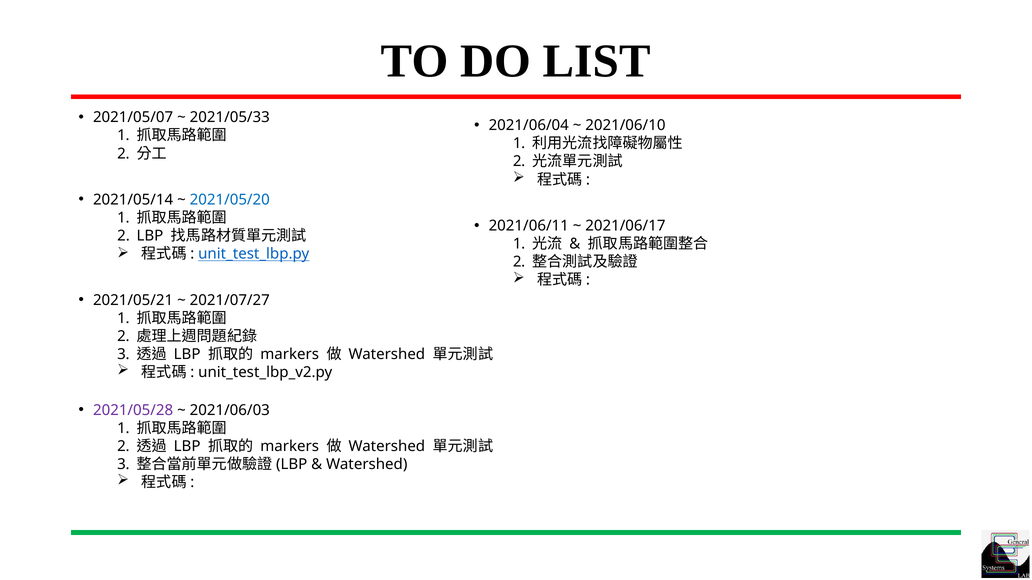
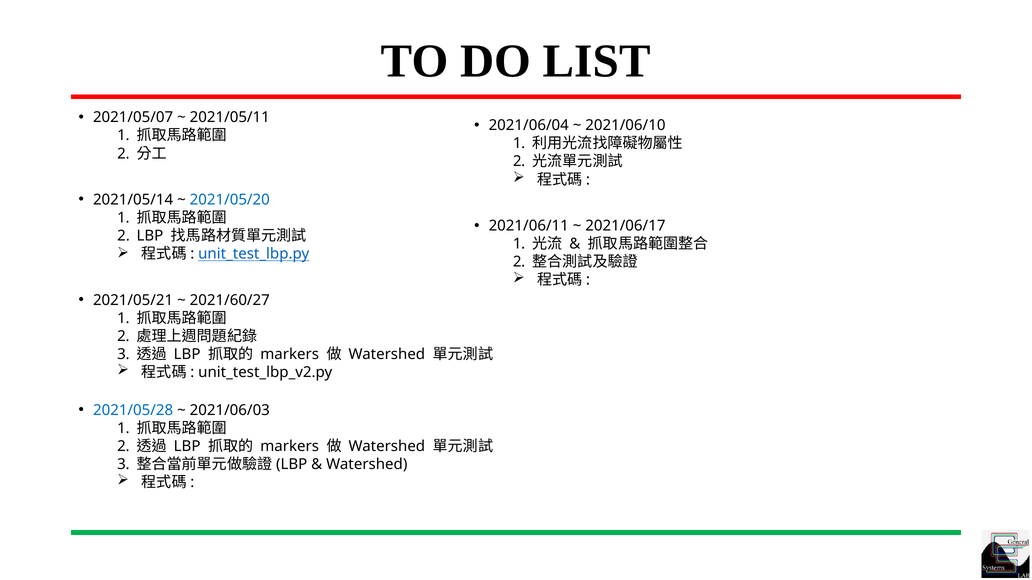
2021/05/33: 2021/05/33 -> 2021/05/11
2021/07/27: 2021/07/27 -> 2021/60/27
2021/05/28 colour: purple -> blue
